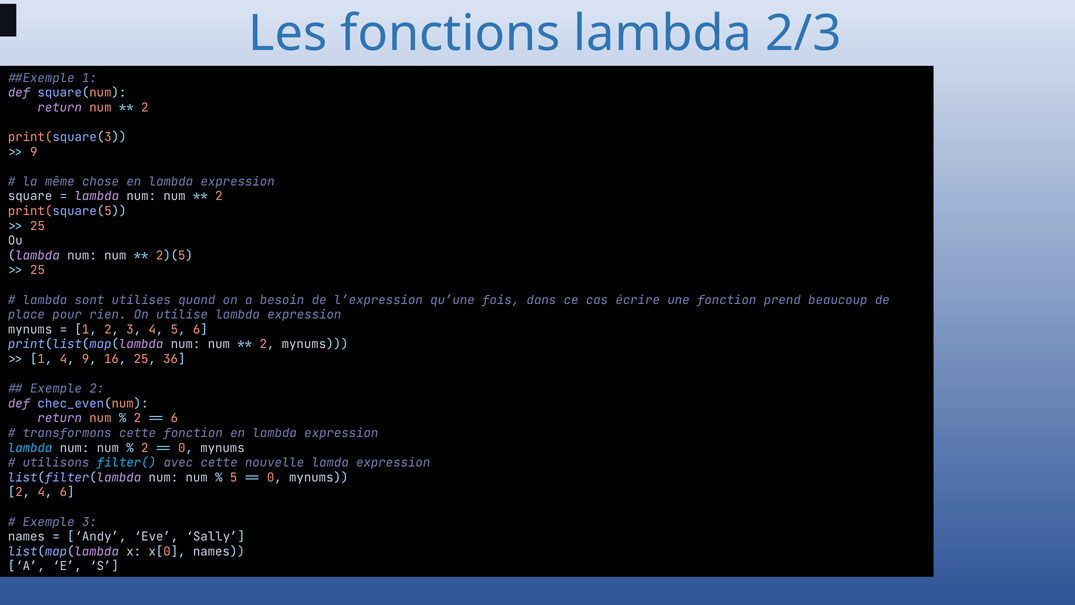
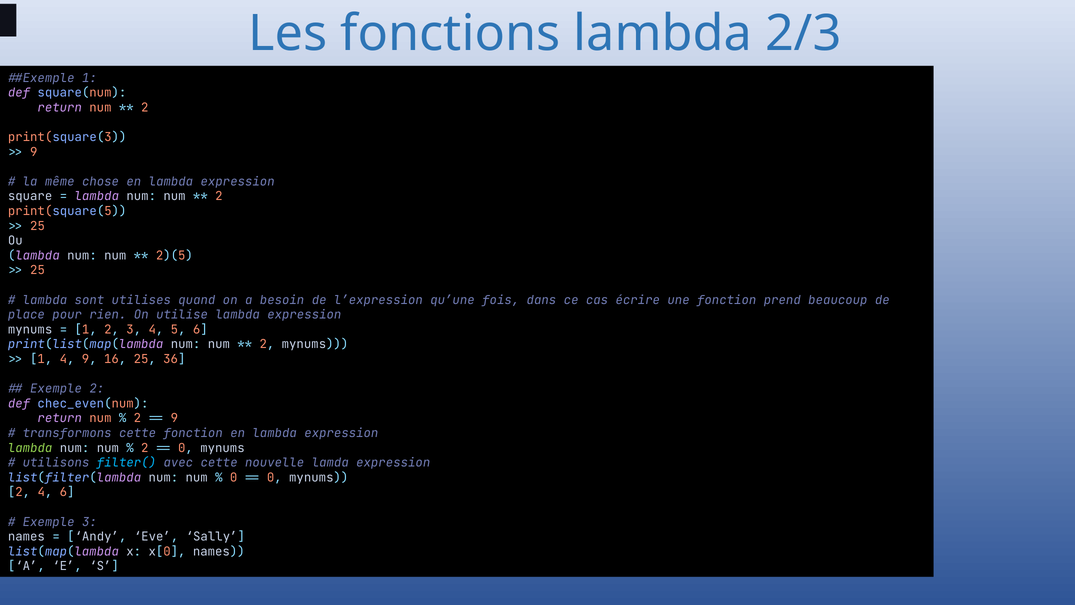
6 at (174, 418): 6 -> 9
lambda at (30, 448) colour: light blue -> light green
5 at (234, 477): 5 -> 0
